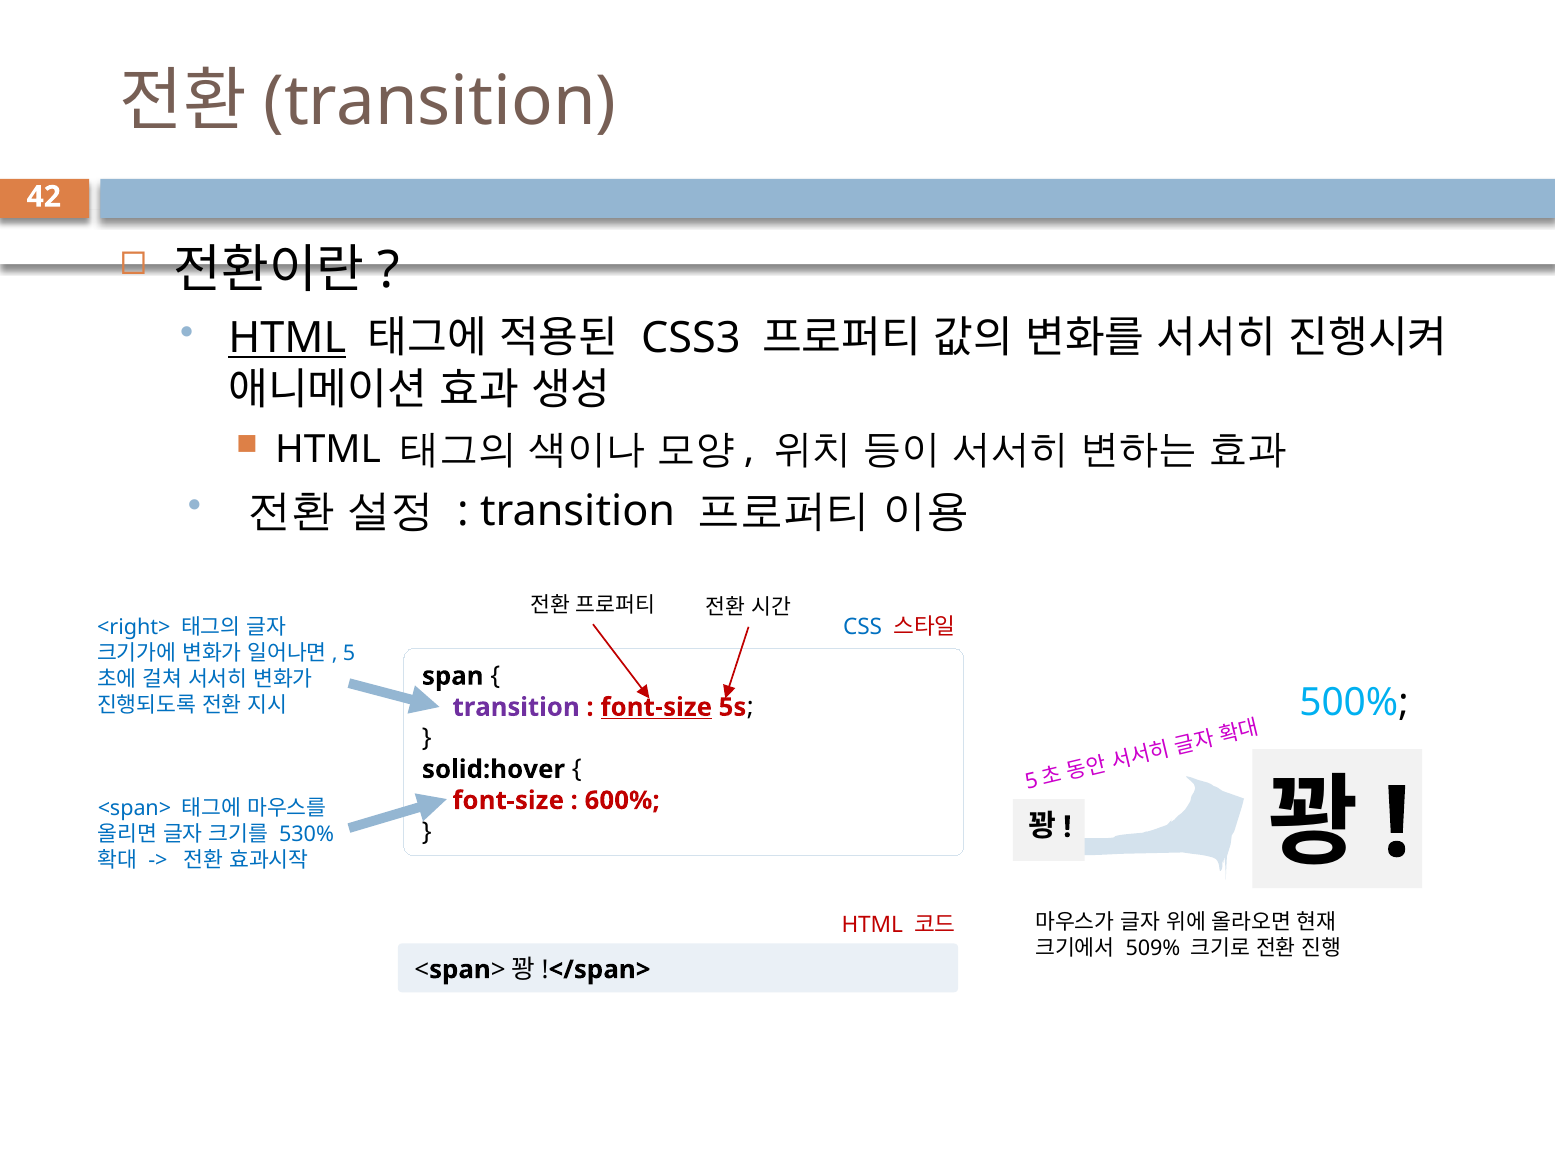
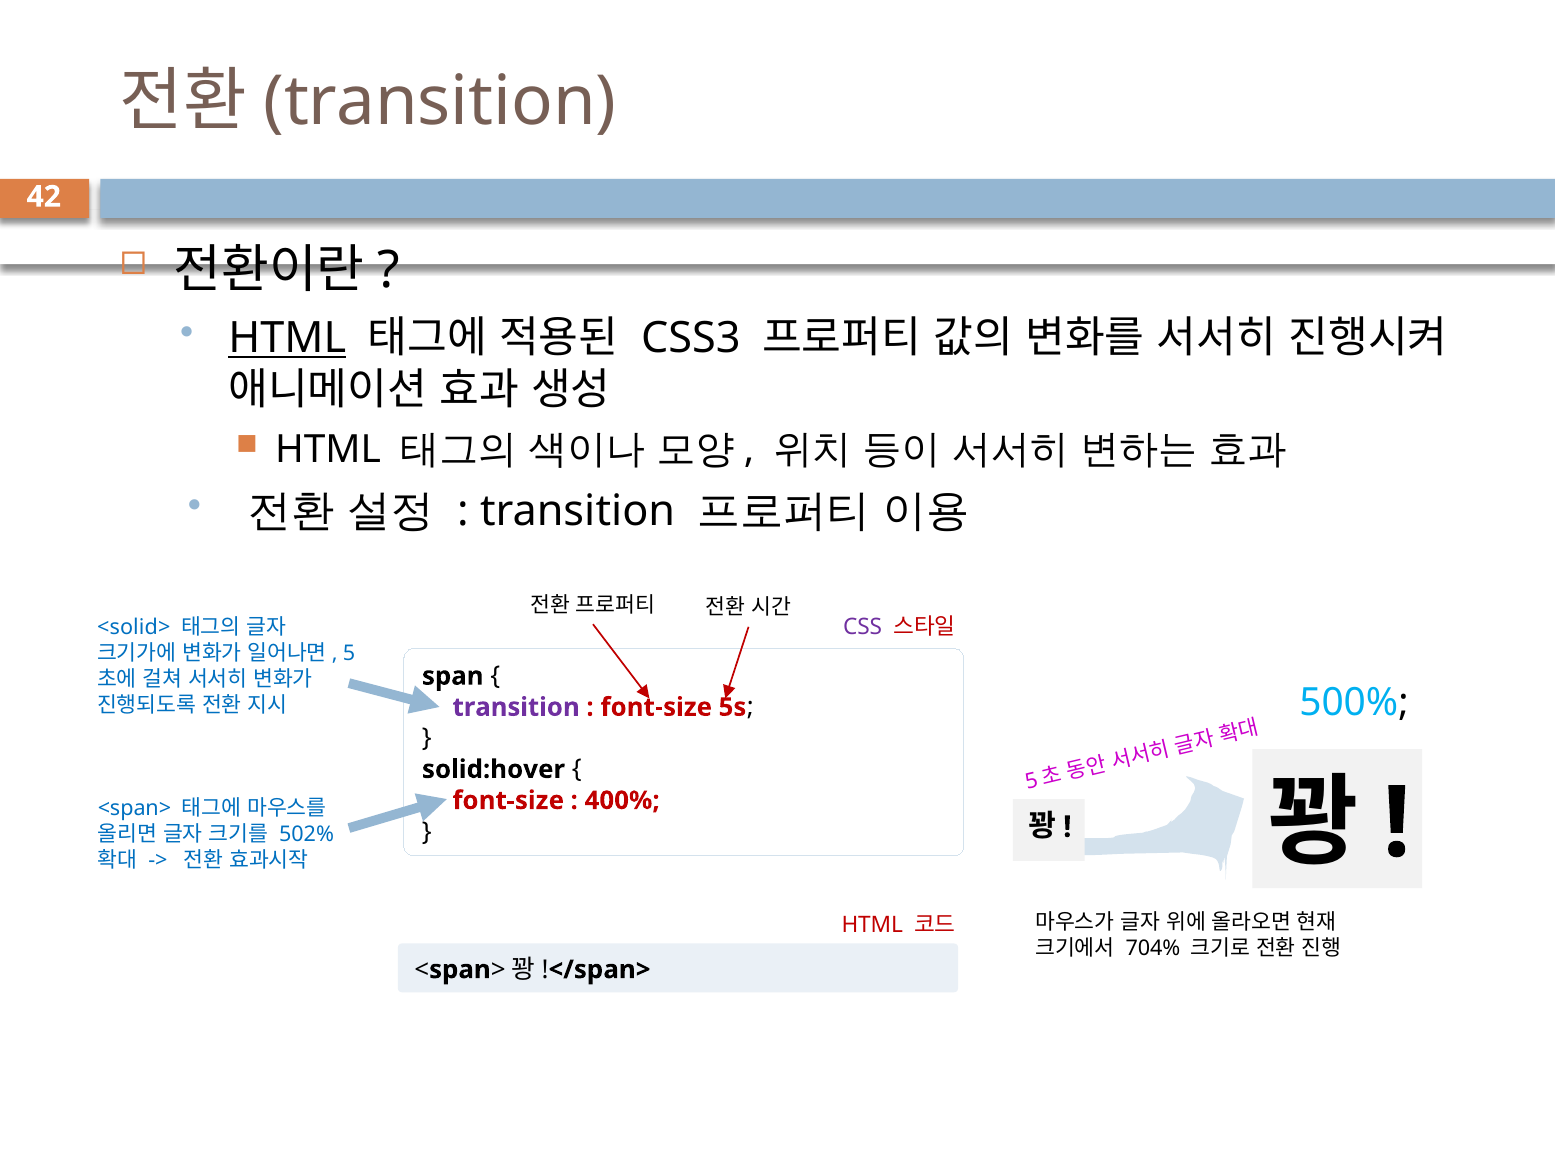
CSS colour: blue -> purple
<right>: <right> -> <solid>
font-size at (656, 707) underline: present -> none
600%: 600% -> 400%
530%: 530% -> 502%
509%: 509% -> 704%
